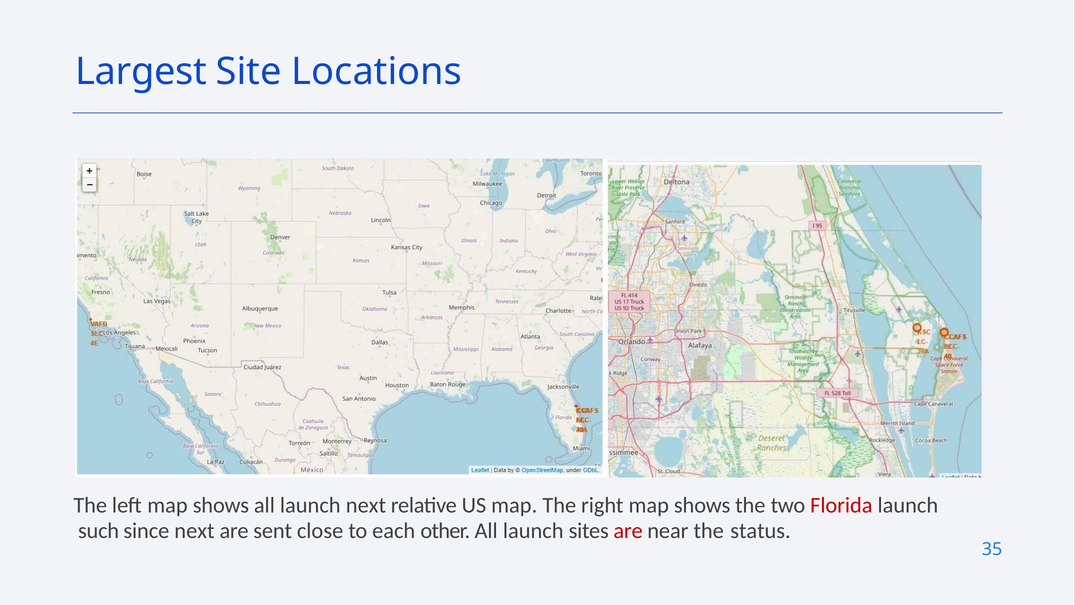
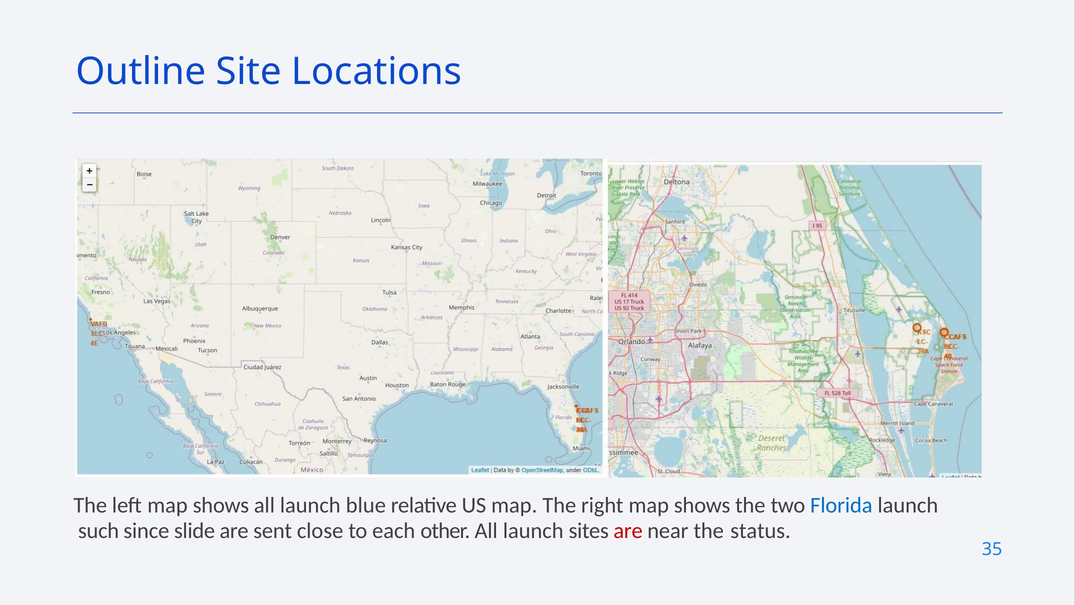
Largest: Largest -> Outline
launch next: next -> blue
Florida colour: red -> blue
since next: next -> slide
